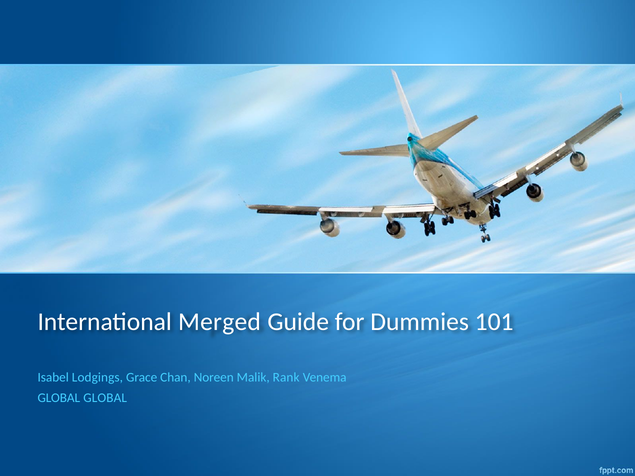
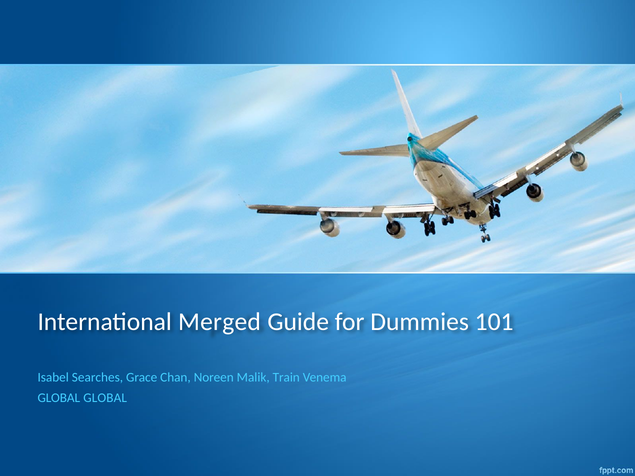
Lodgings: Lodgings -> Searches
Rank: Rank -> Train
